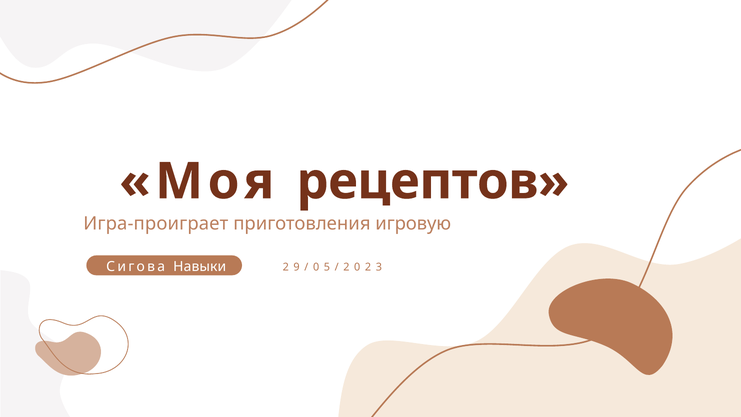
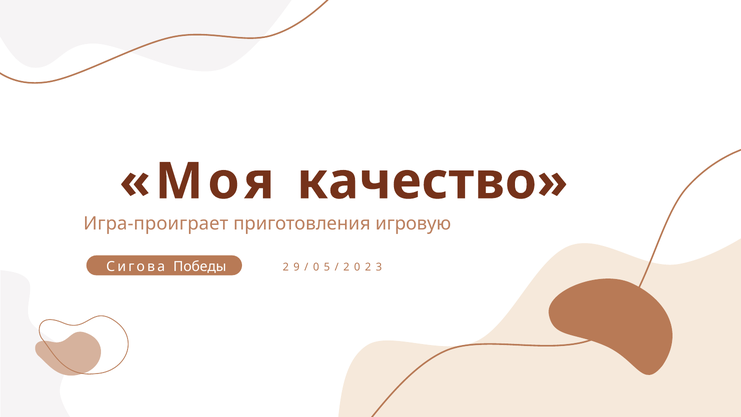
рецептов: рецептов -> качество
Навыки: Навыки -> Победы
